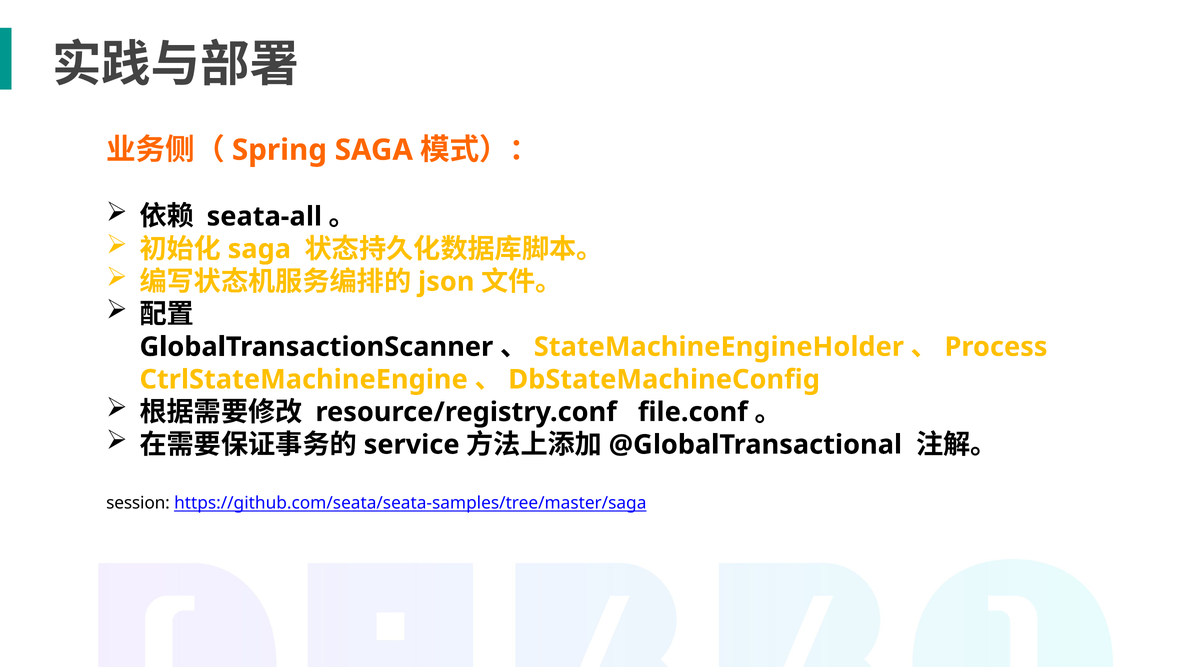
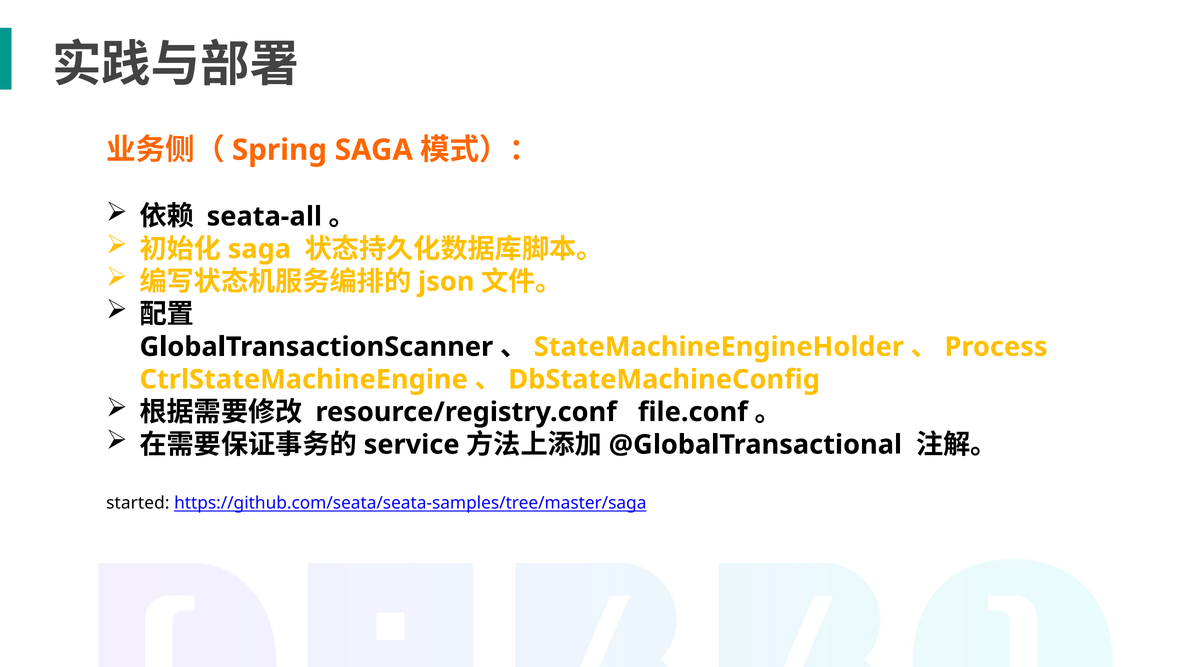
session: session -> started
